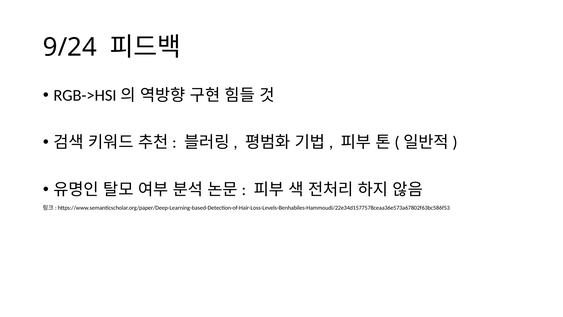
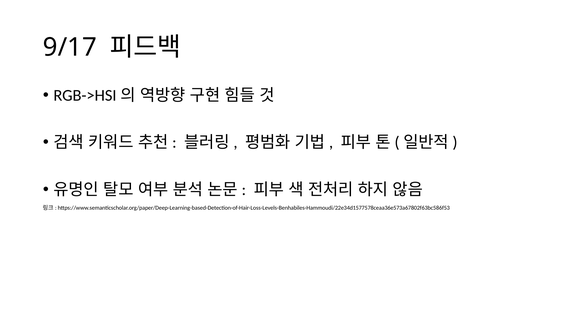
9/24: 9/24 -> 9/17
